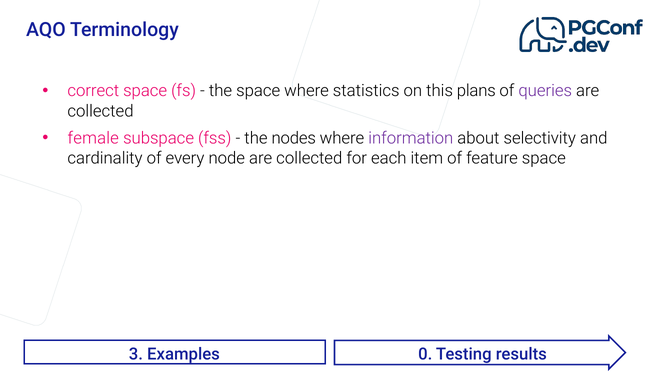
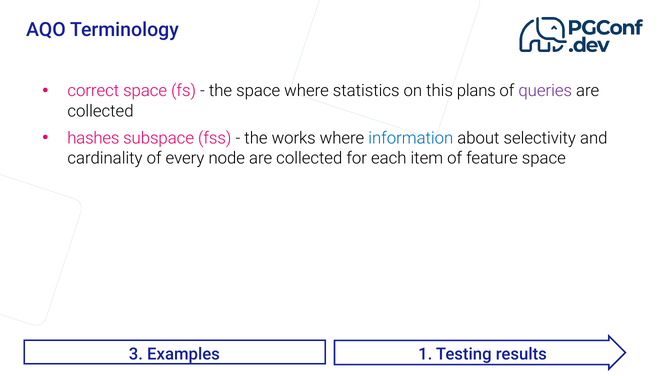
female: female -> hashes
nodes: nodes -> works
information colour: purple -> blue
0: 0 -> 1
